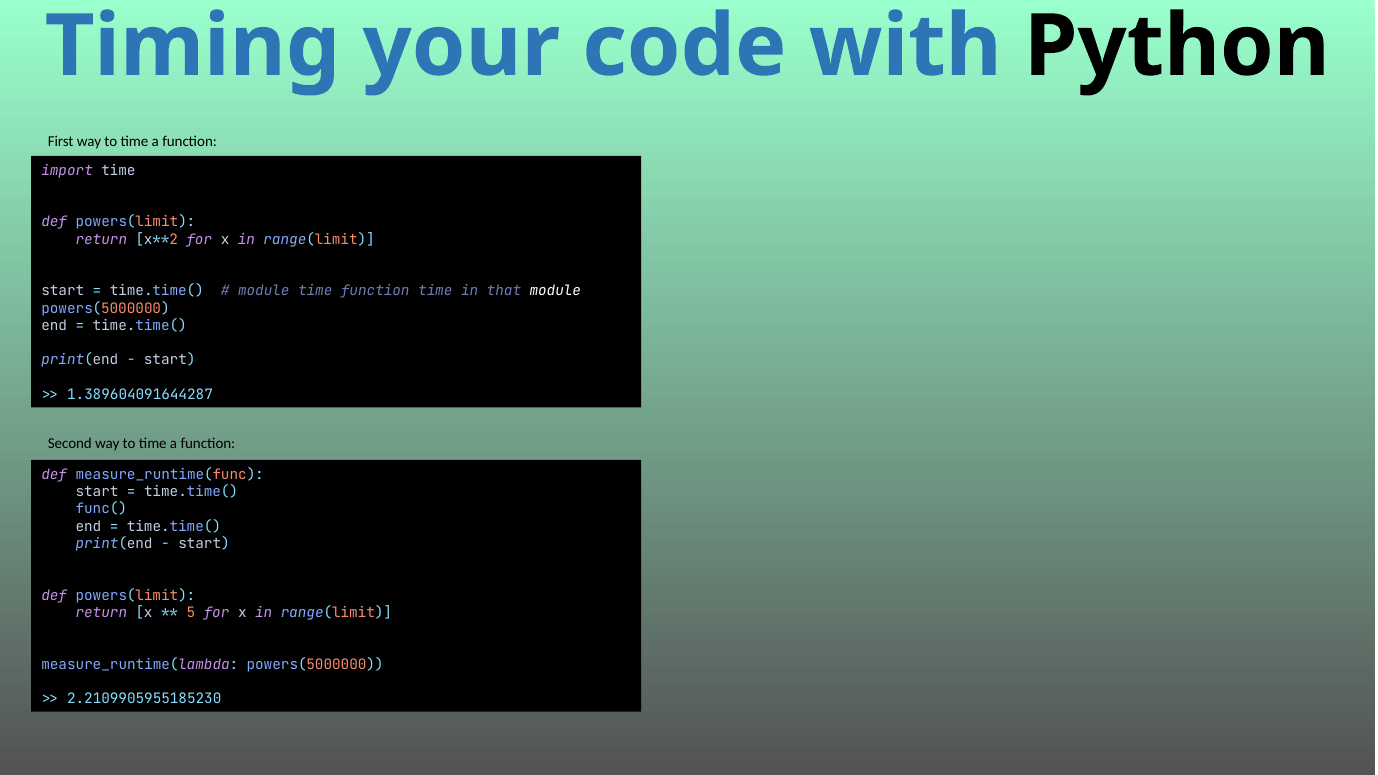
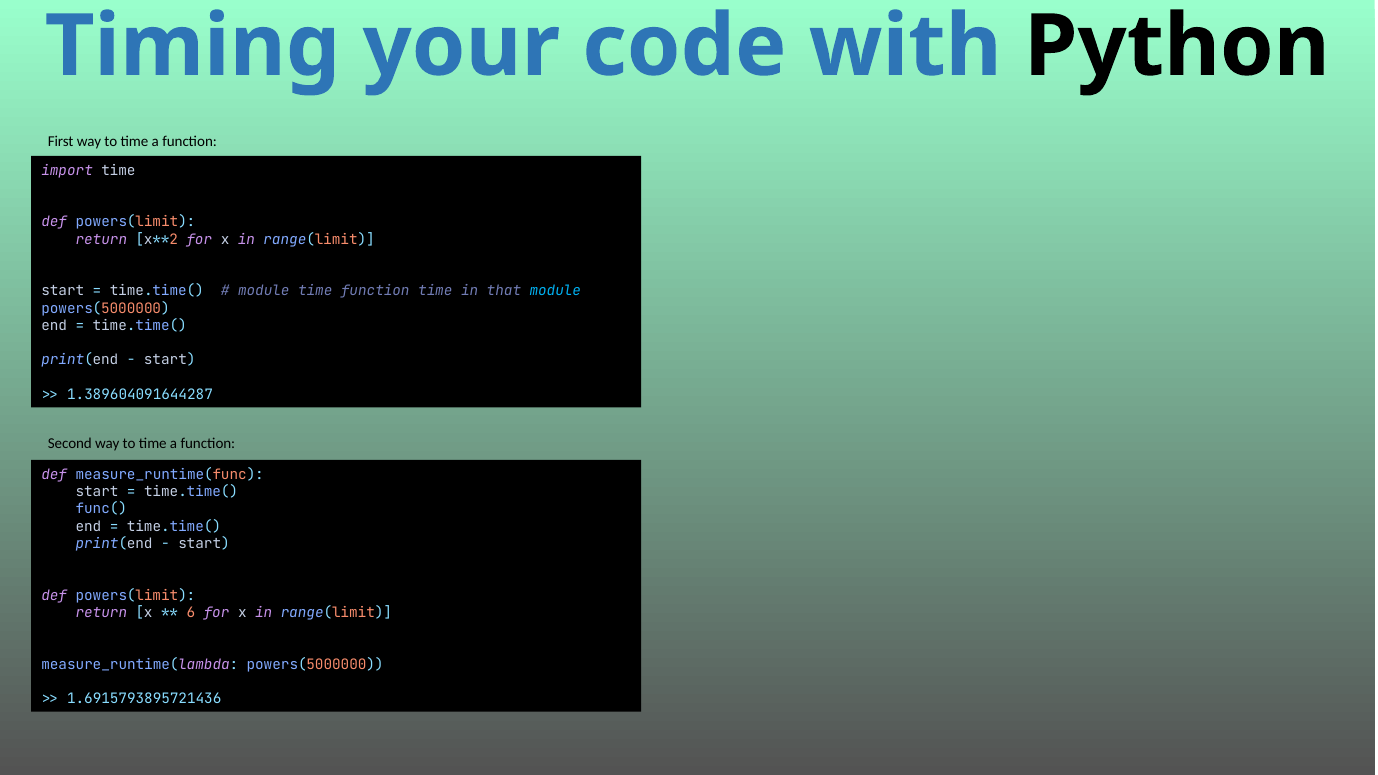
module at (555, 291) colour: white -> light blue
5: 5 -> 6
2.2109905955185230: 2.2109905955185230 -> 1.6915793895721436
